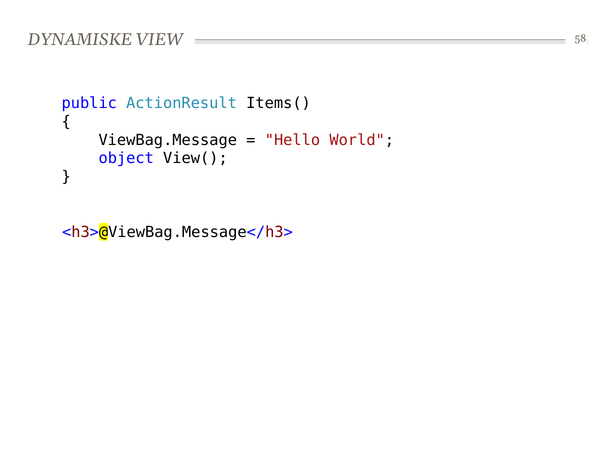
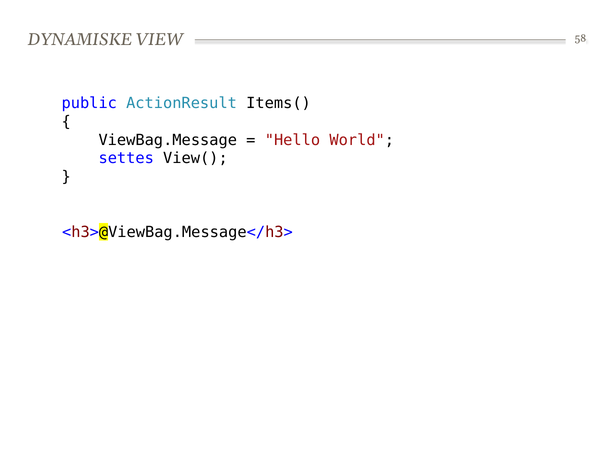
object: object -> settes
